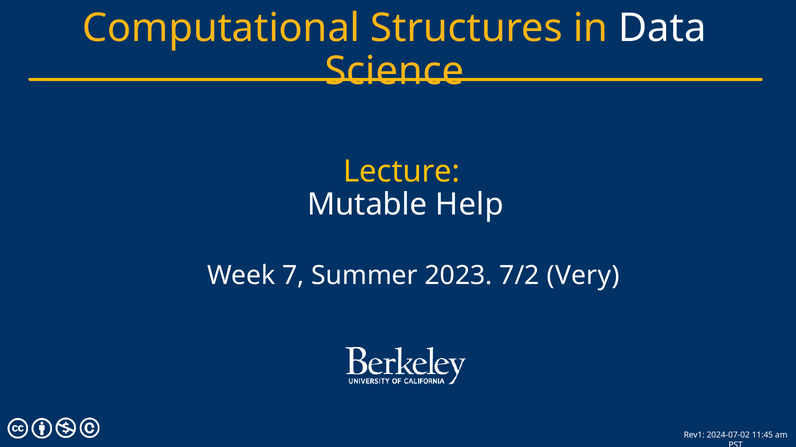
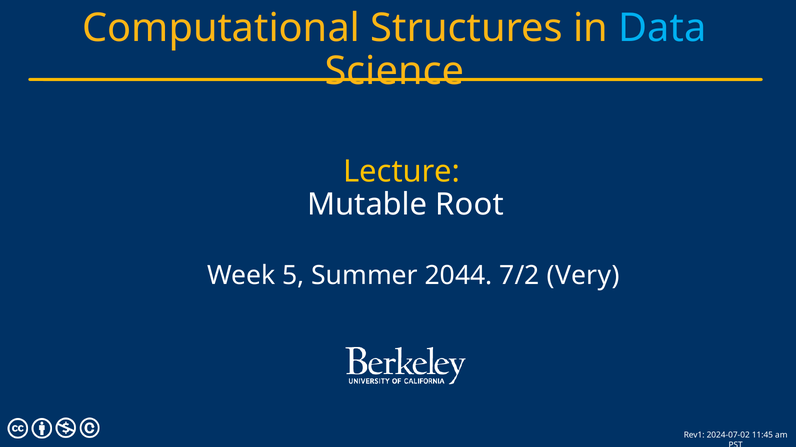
Data colour: white -> light blue
Help: Help -> Root
7: 7 -> 5
2023: 2023 -> 2044
